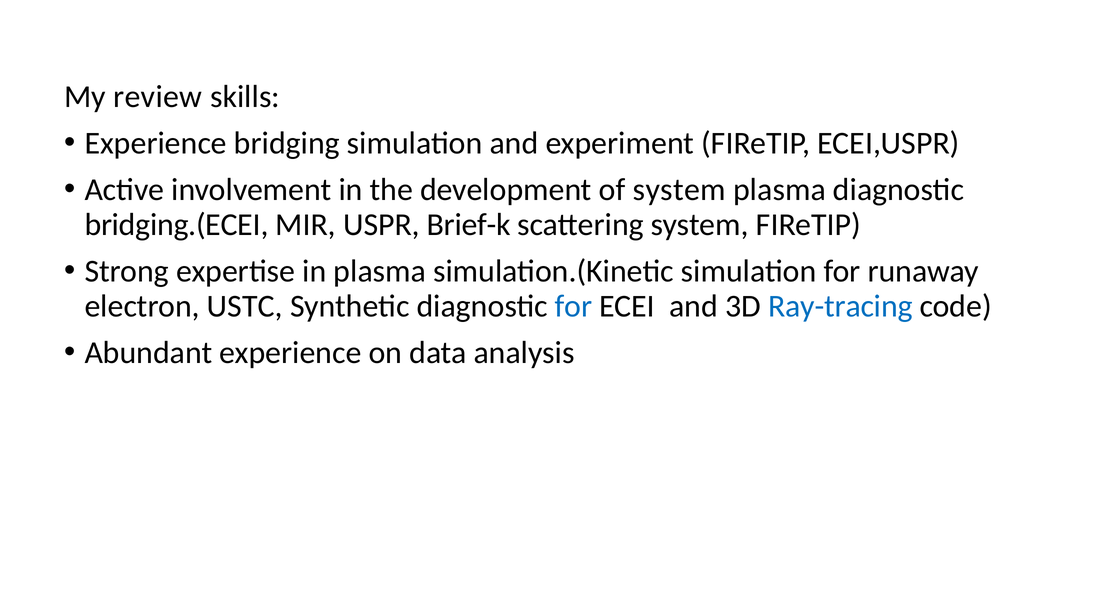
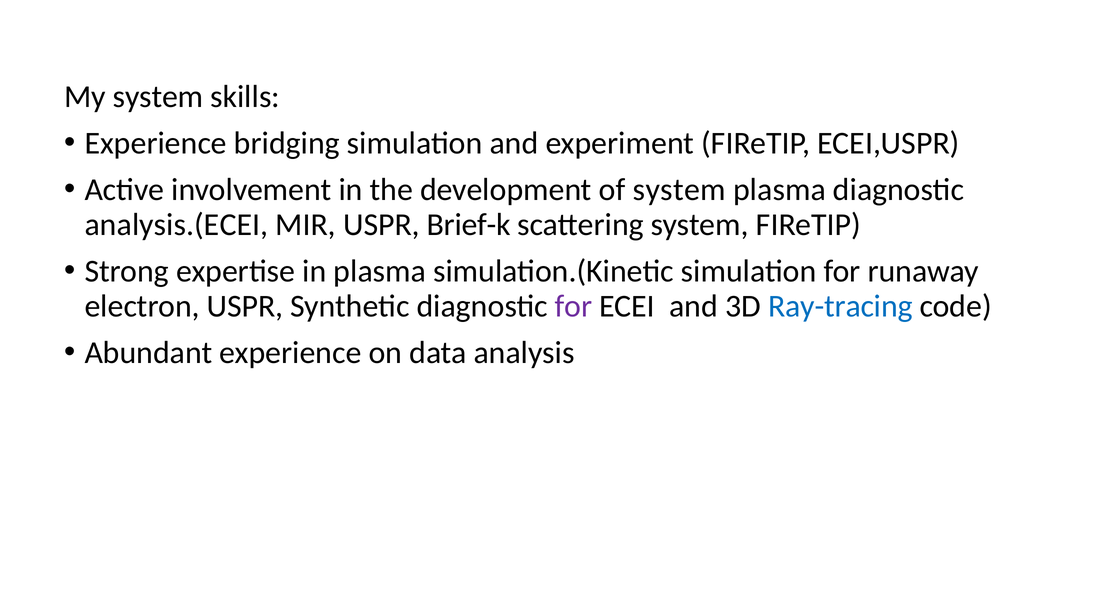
My review: review -> system
bridging.(ECEI: bridging.(ECEI -> analysis.(ECEI
electron USTC: USTC -> USPR
for at (574, 306) colour: blue -> purple
